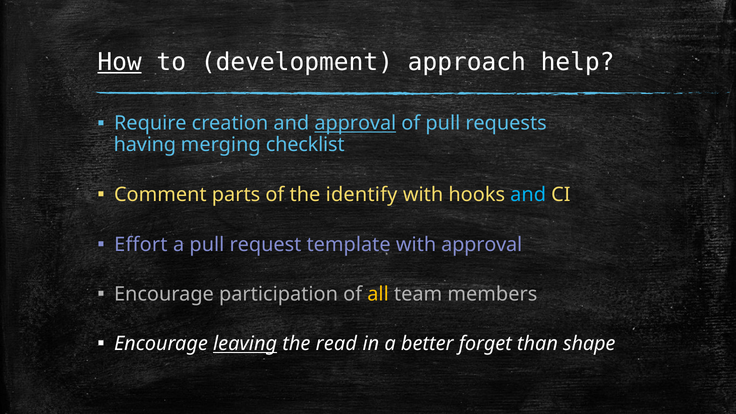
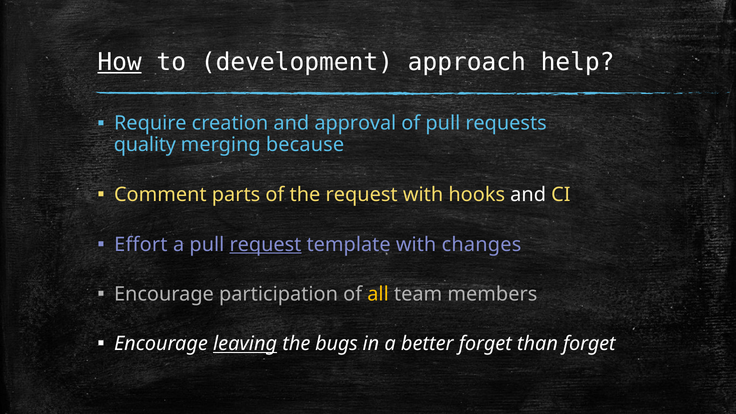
approval at (355, 123) underline: present -> none
having: having -> quality
checklist: checklist -> because
the identify: identify -> request
and at (528, 195) colour: light blue -> white
request at (265, 245) underline: none -> present
with approval: approval -> changes
read: read -> bugs
than shape: shape -> forget
